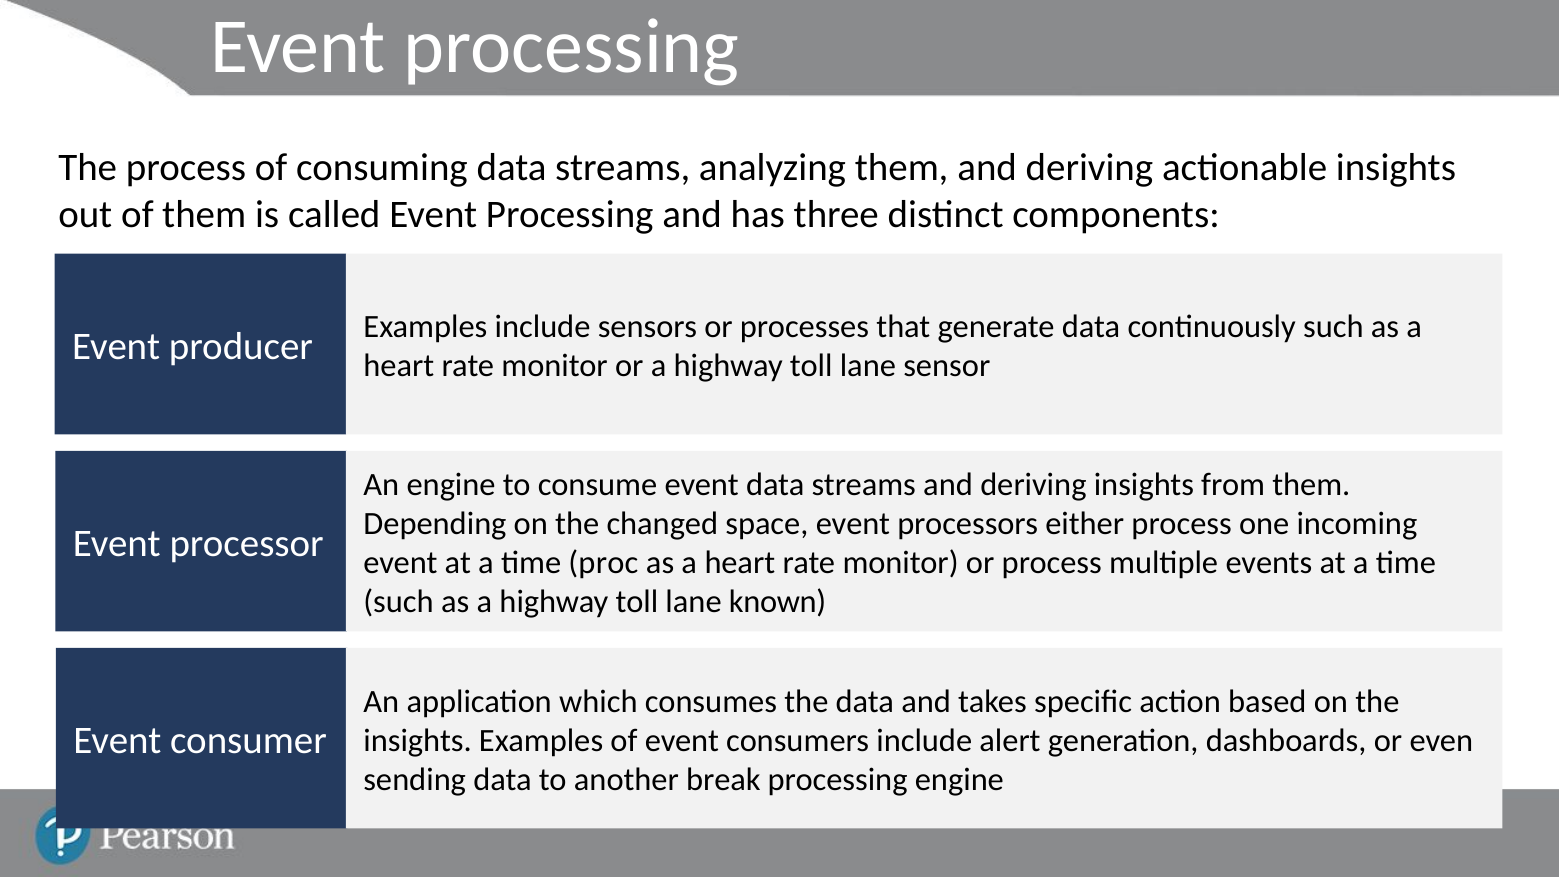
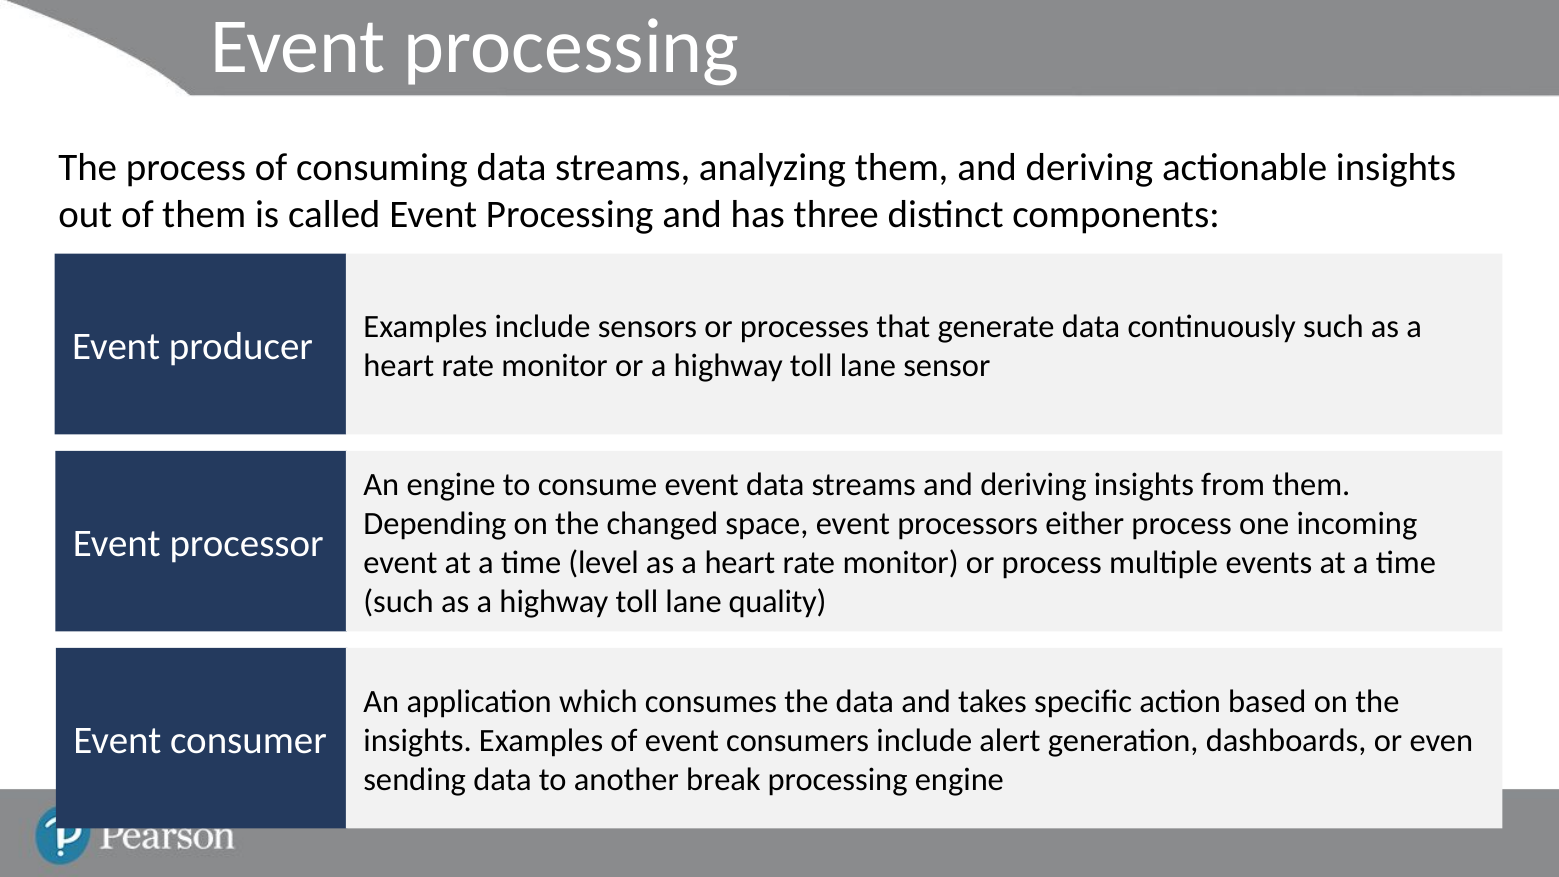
proc: proc -> level
known: known -> quality
